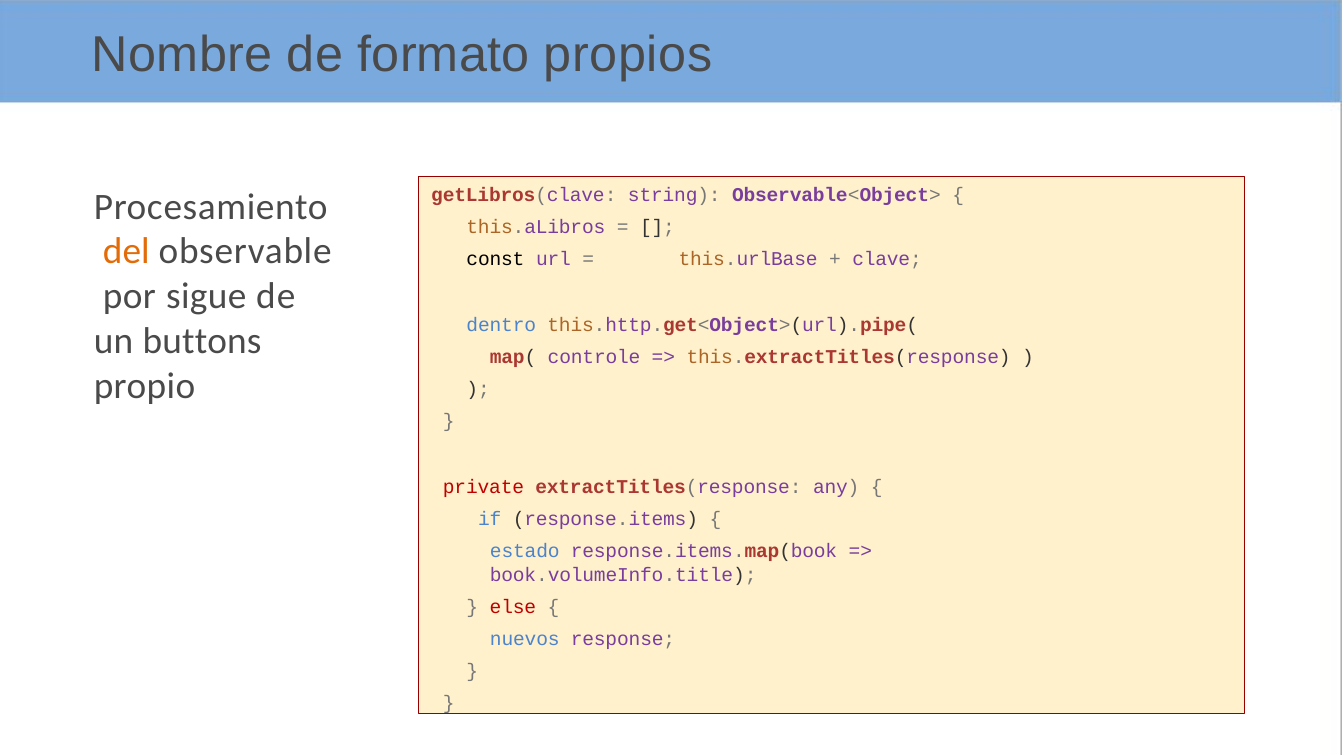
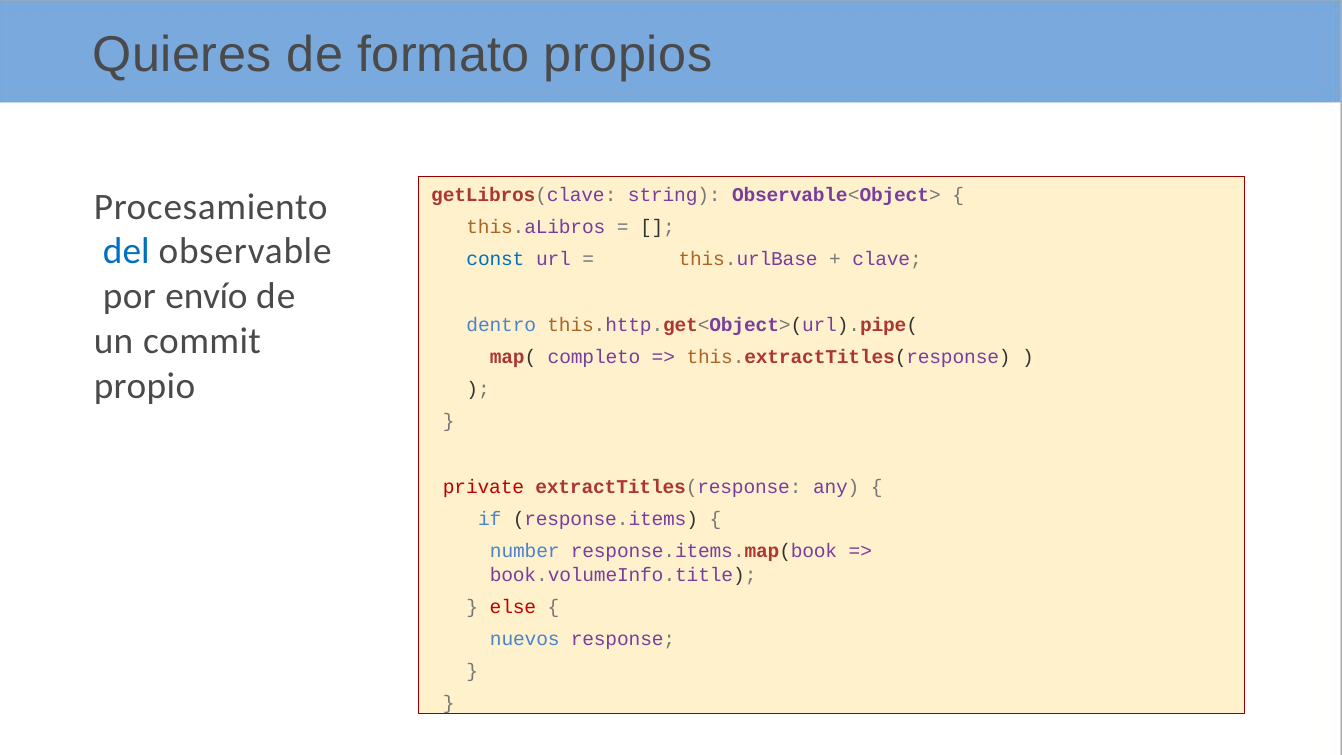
Nombre: Nombre -> Quieres
del colour: orange -> blue
const colour: black -> blue
sigue: sigue -> envío
buttons: buttons -> commit
controle: controle -> completo
estado: estado -> number
